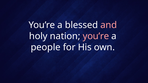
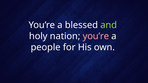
and colour: pink -> light green
